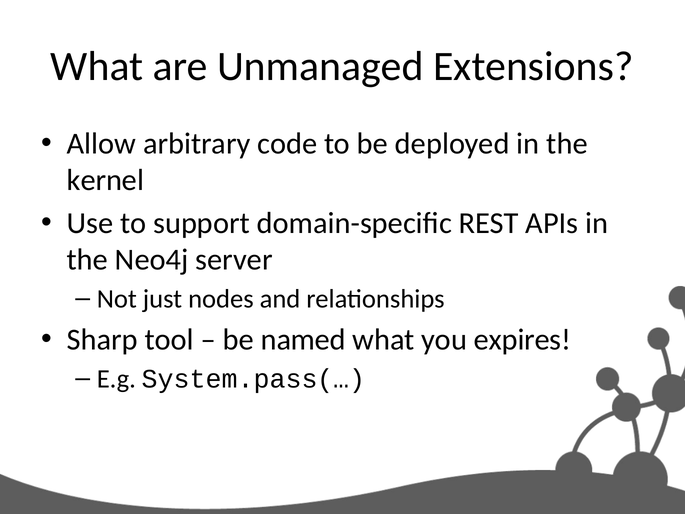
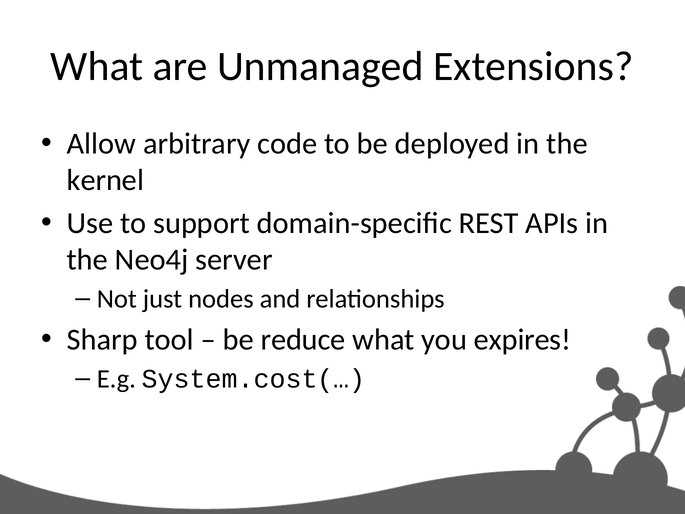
named: named -> reduce
System.pass(…: System.pass(… -> System.cost(…
